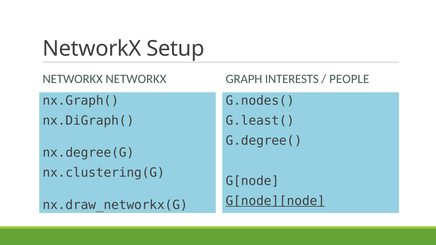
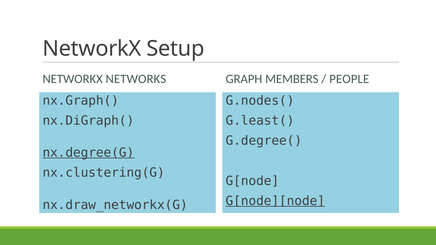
NETWORKX NETWORKX: NETWORKX -> NETWORKS
INTERESTS: INTERESTS -> MEMBERS
nx.degree(G underline: none -> present
